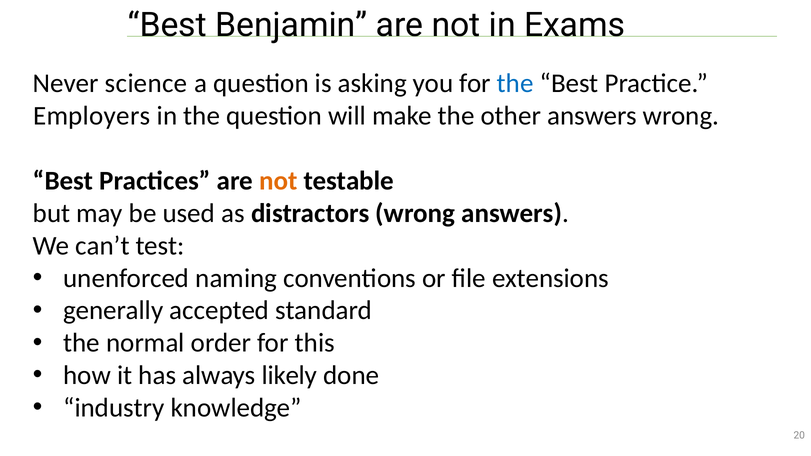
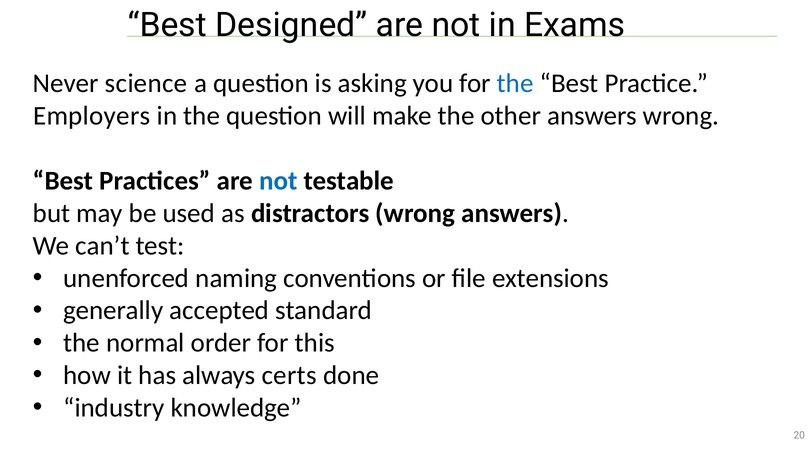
Benjamin: Benjamin -> Designed
not at (278, 181) colour: orange -> blue
likely: likely -> certs
